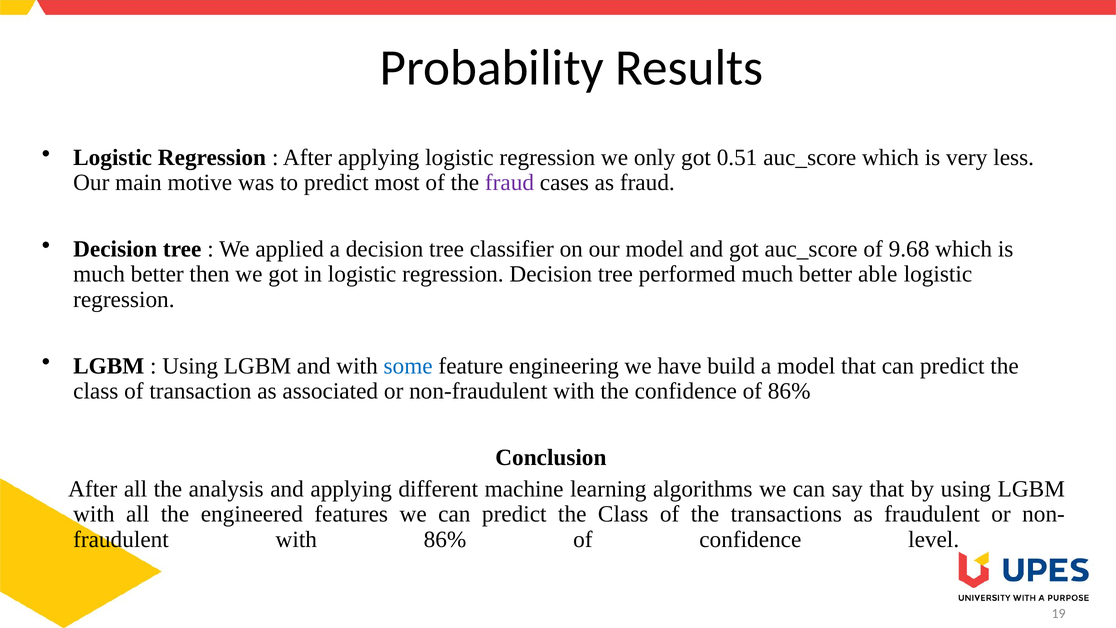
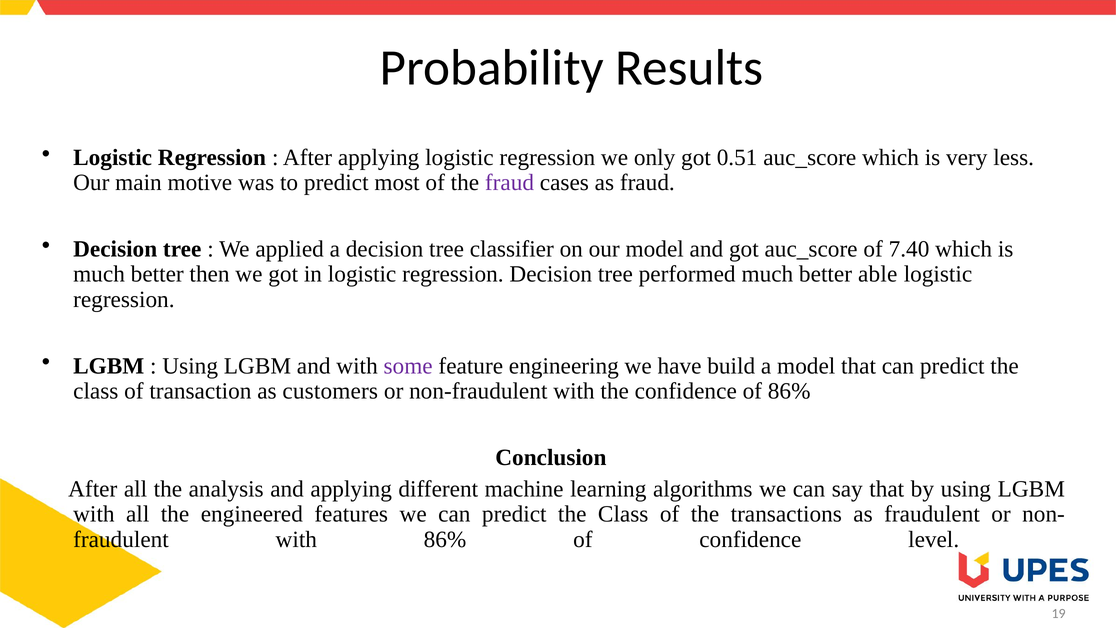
9.68: 9.68 -> 7.40
some colour: blue -> purple
associated: associated -> customers
